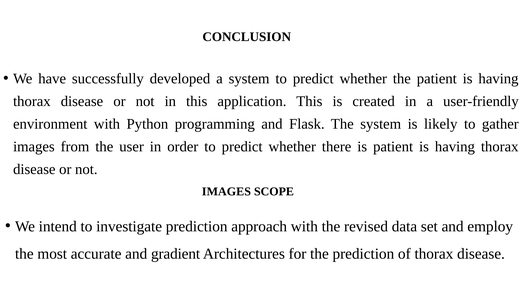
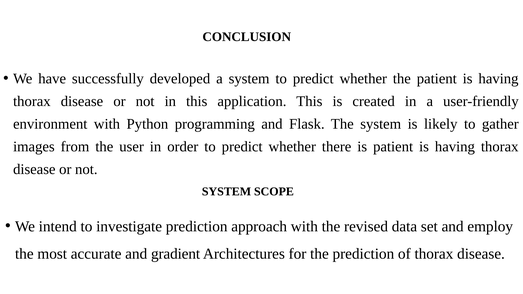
IMAGES at (226, 192): IMAGES -> SYSTEM
